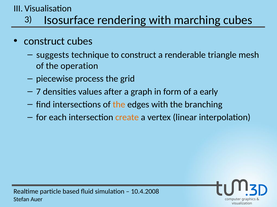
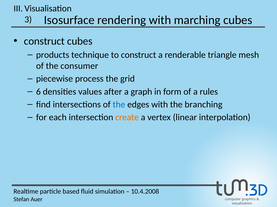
suggests: suggests -> products
operation: operation -> consumer
7: 7 -> 6
early: early -> rules
the at (119, 105) colour: orange -> blue
